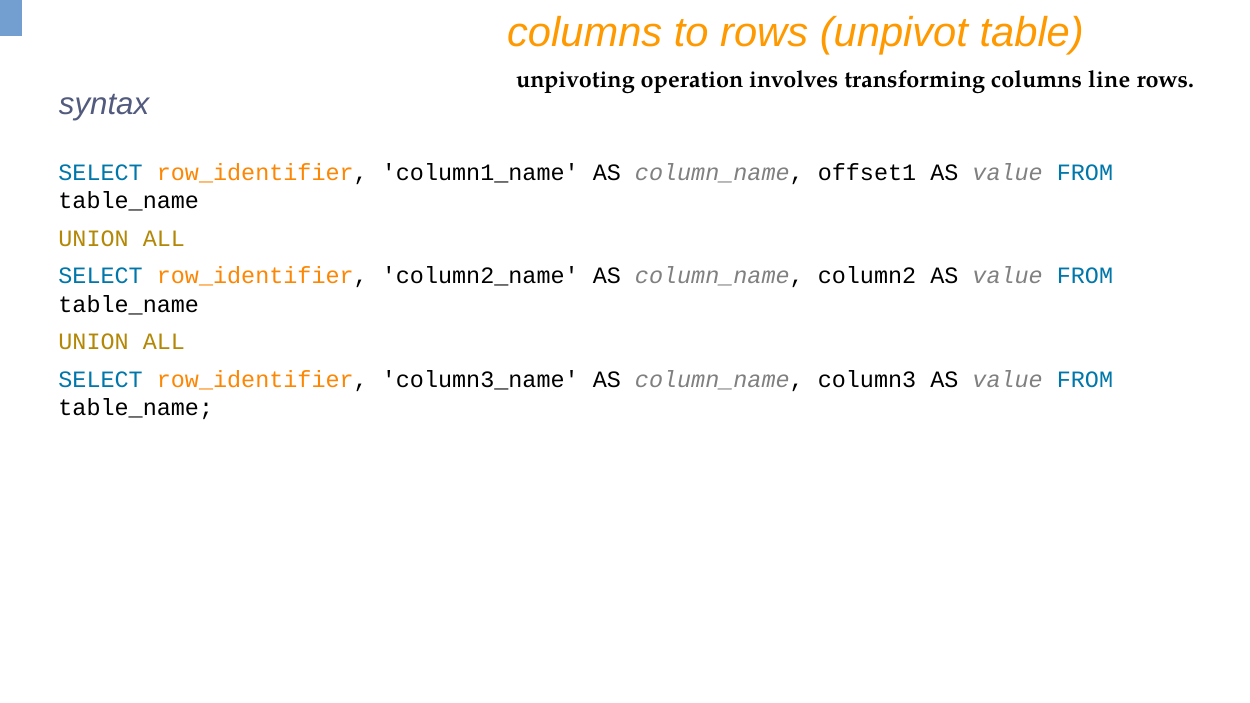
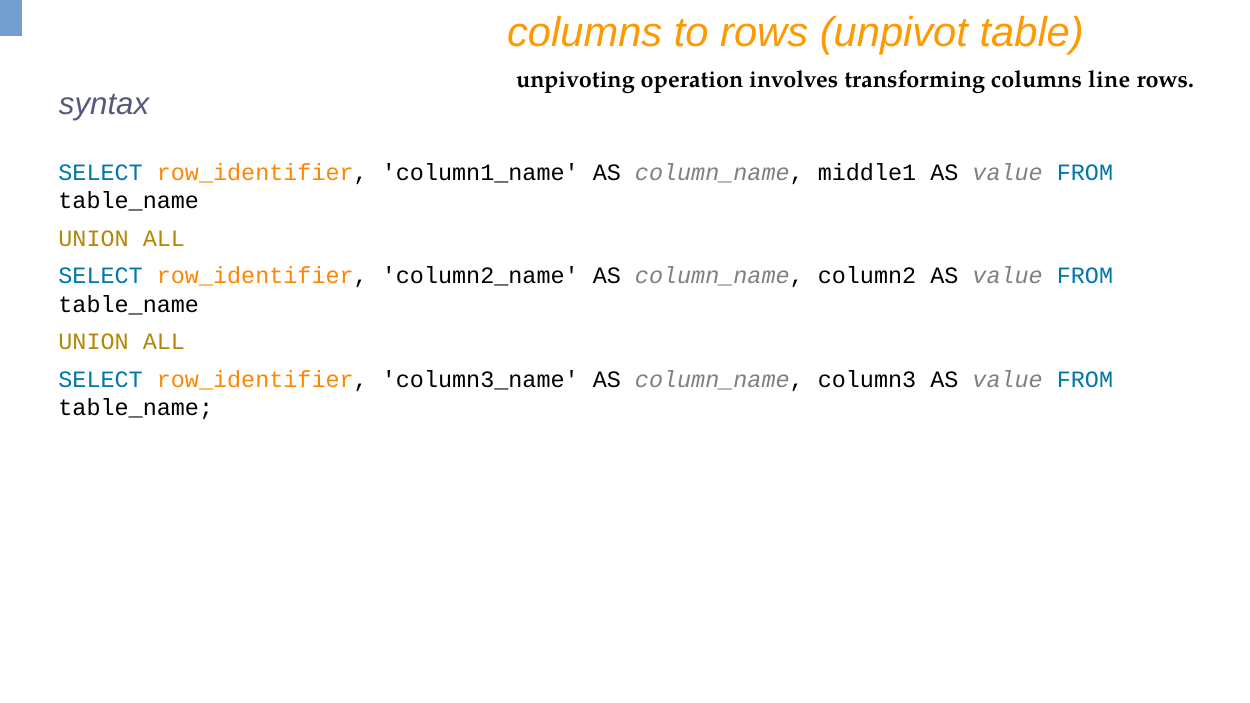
offset1: offset1 -> middle1
